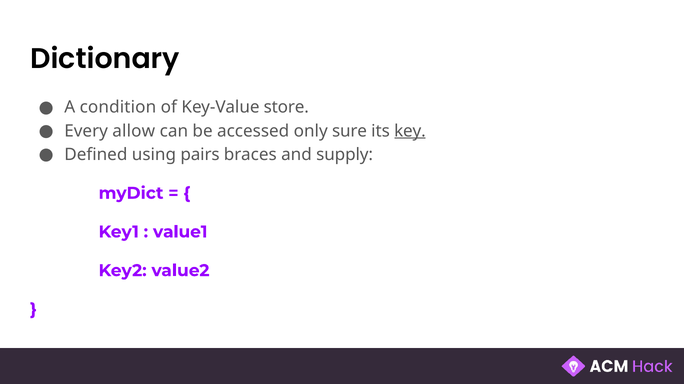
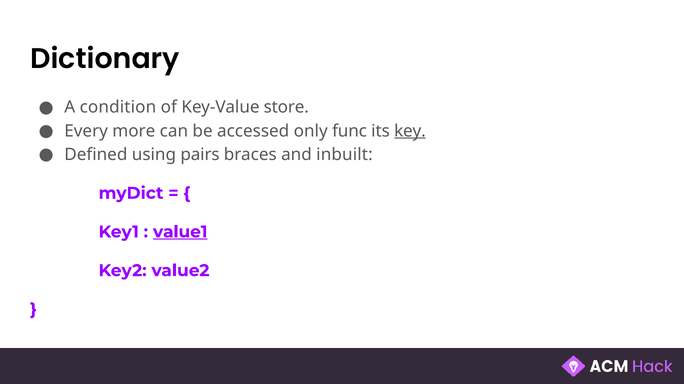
allow: allow -> more
sure: sure -> func
supply: supply -> inbuilt
value1 underline: none -> present
